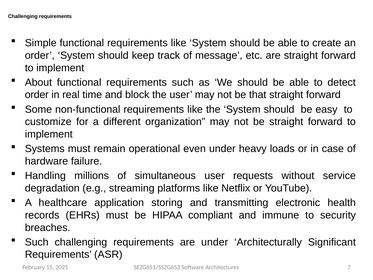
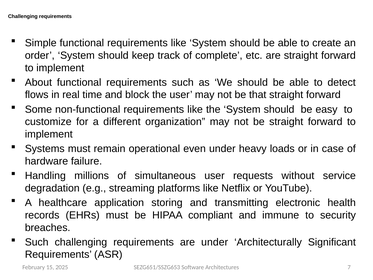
message: message -> complete
order at (37, 95): order -> flows
